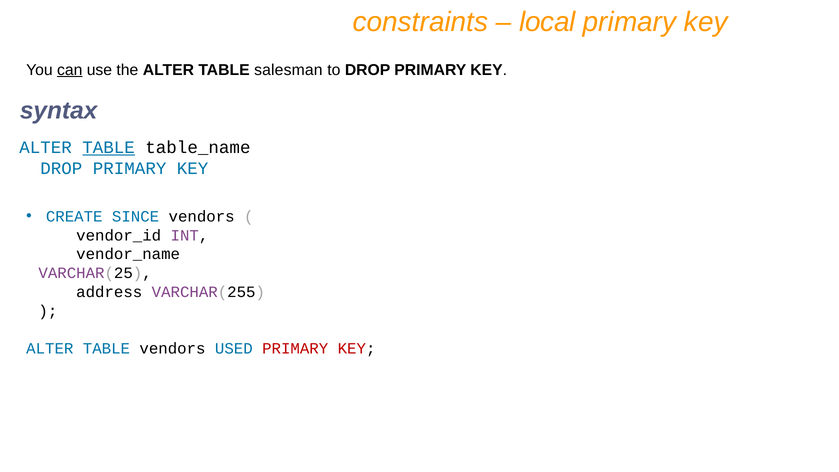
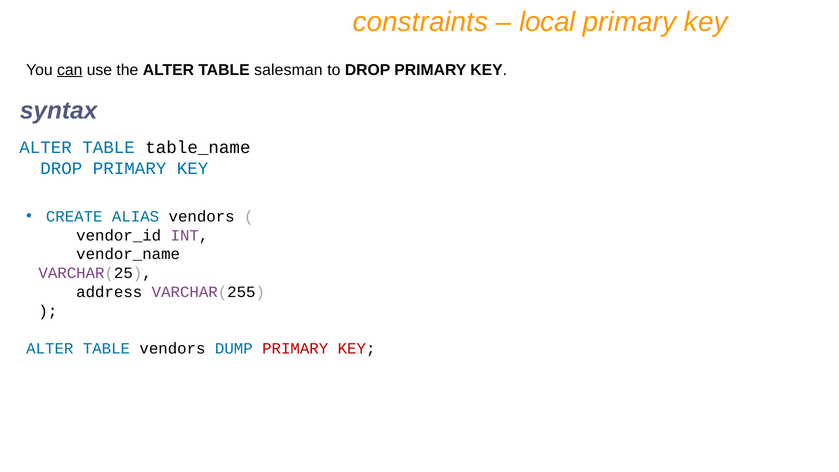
TABLE at (109, 148) underline: present -> none
SINCE: SINCE -> ALIAS
USED: USED -> DUMP
